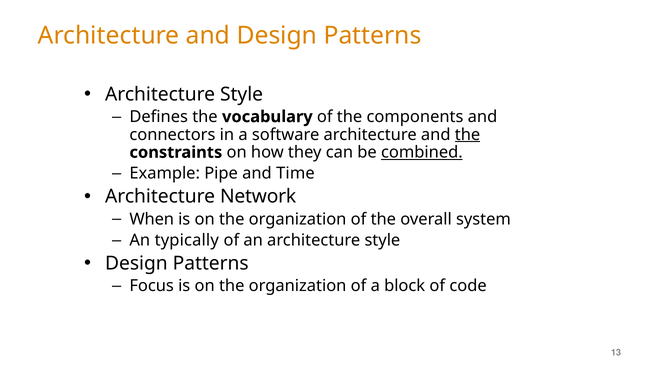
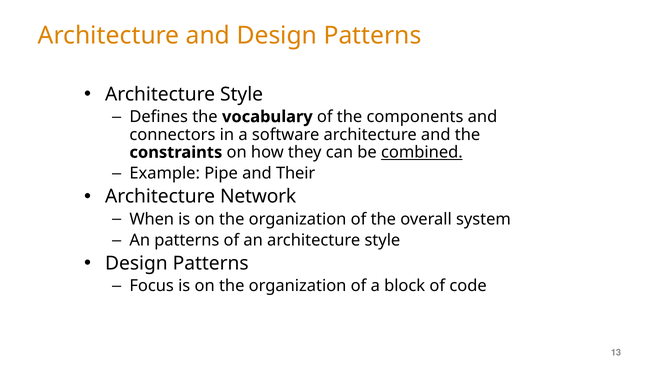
the at (468, 134) underline: present -> none
Time: Time -> Their
An typically: typically -> patterns
